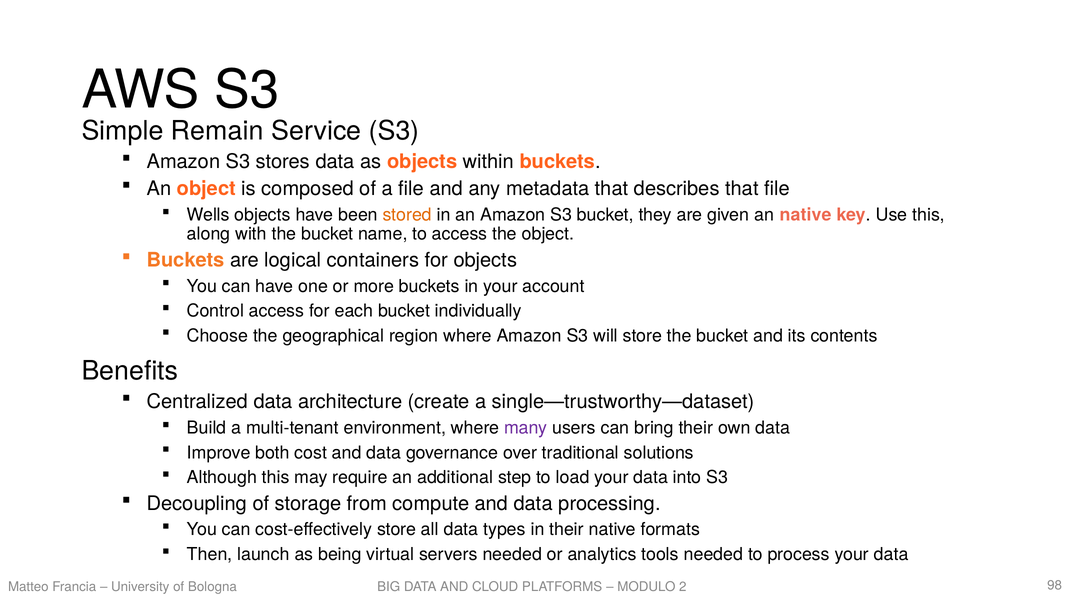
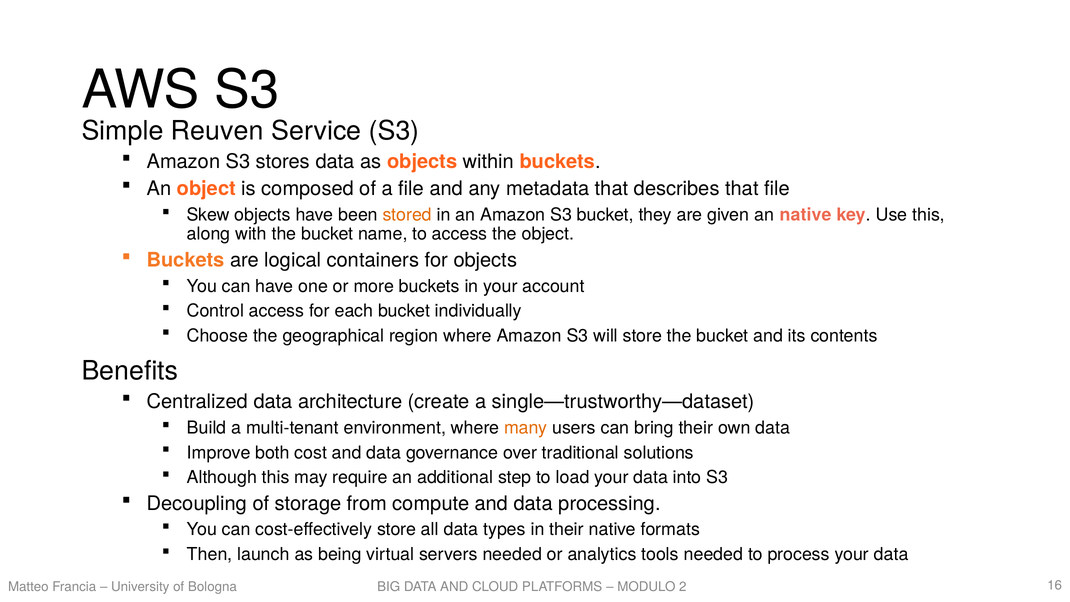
Remain: Remain -> Reuven
Wells: Wells -> Skew
many colour: purple -> orange
98: 98 -> 16
